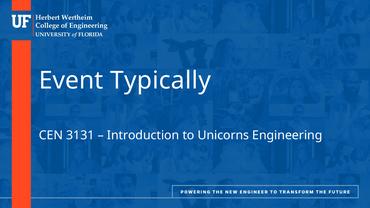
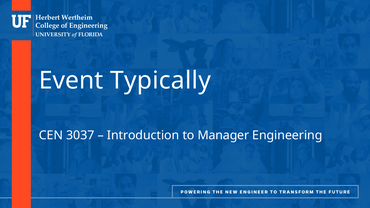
3131: 3131 -> 3037
Unicorns: Unicorns -> Manager
